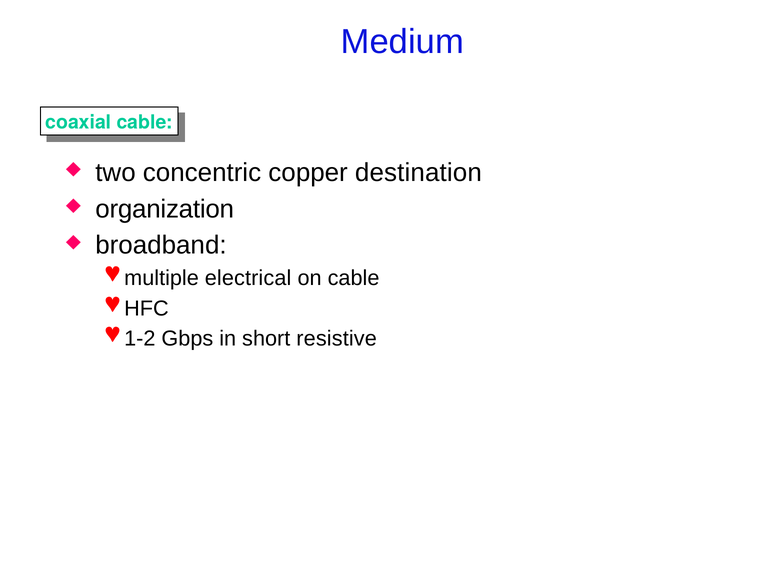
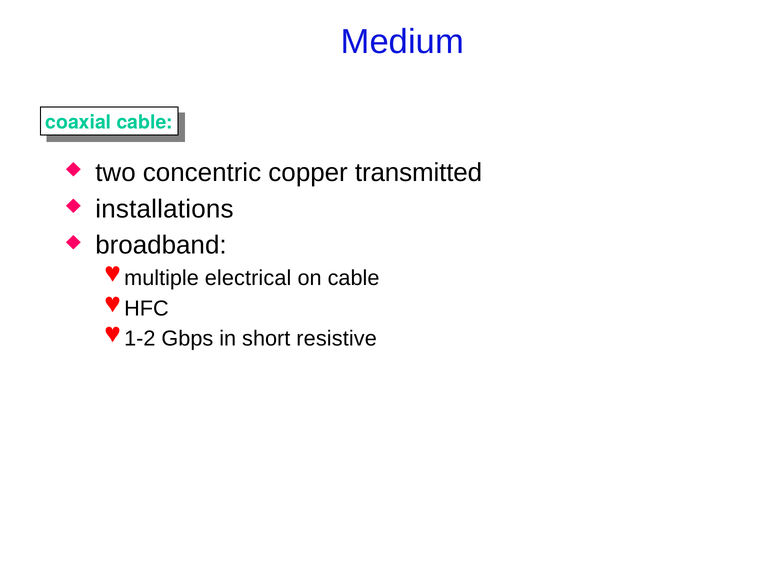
destination: destination -> transmitted
organization: organization -> installations
